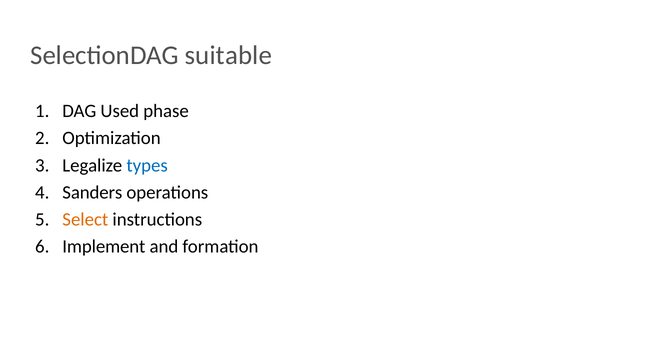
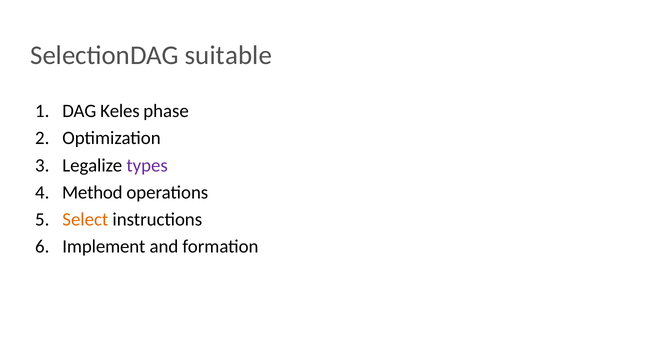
Used: Used -> Keles
types colour: blue -> purple
Sanders: Sanders -> Method
